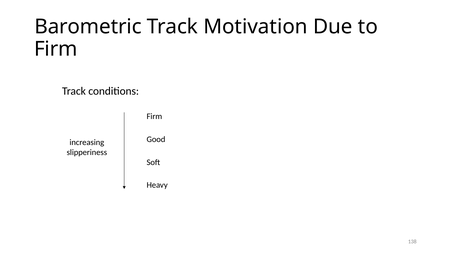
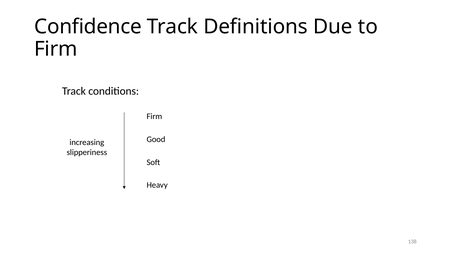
Barometric: Barometric -> Confidence
Motivation: Motivation -> Definitions
